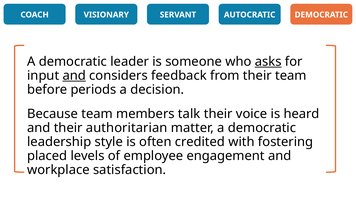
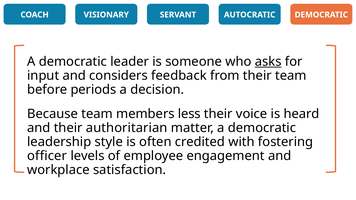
and at (74, 76) underline: present -> none
talk: talk -> less
placed: placed -> officer
